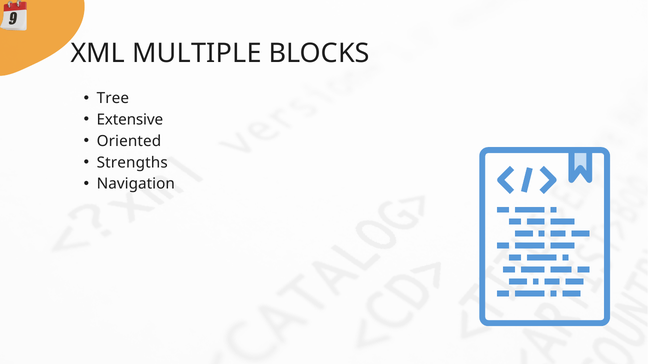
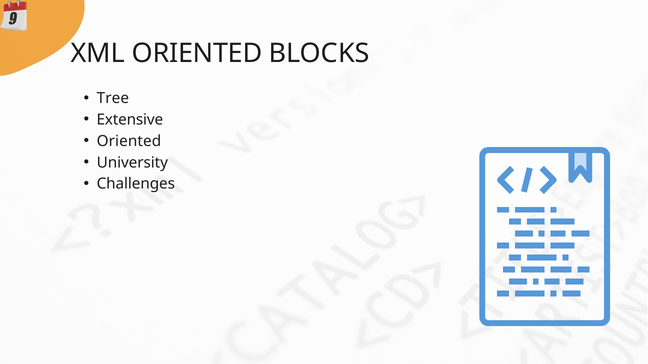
XML MULTIPLE: MULTIPLE -> ORIENTED
Strengths: Strengths -> University
Navigation: Navigation -> Challenges
